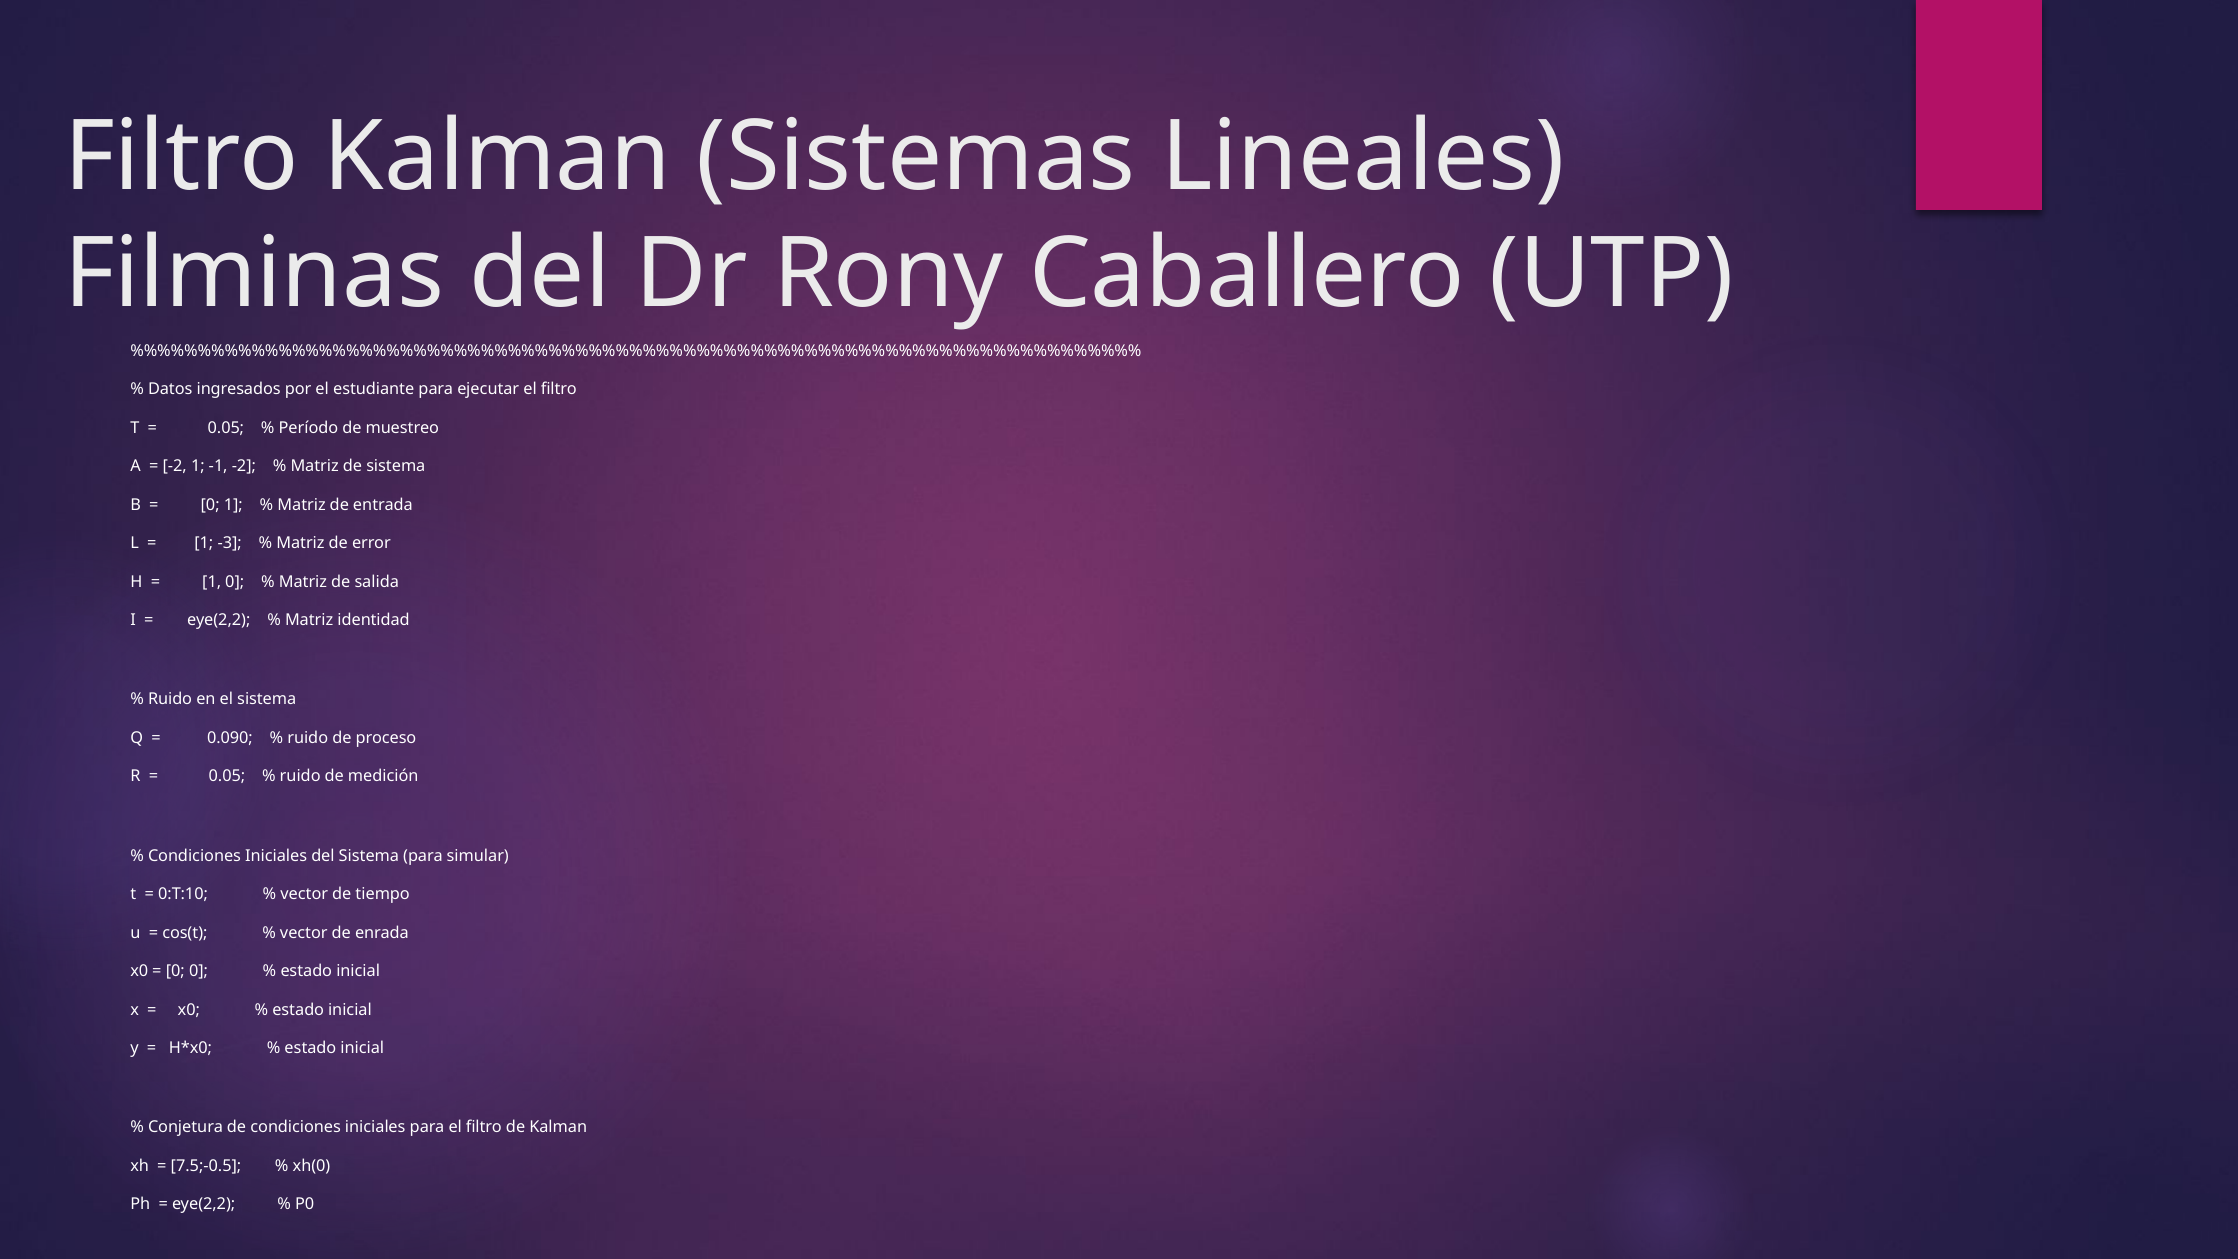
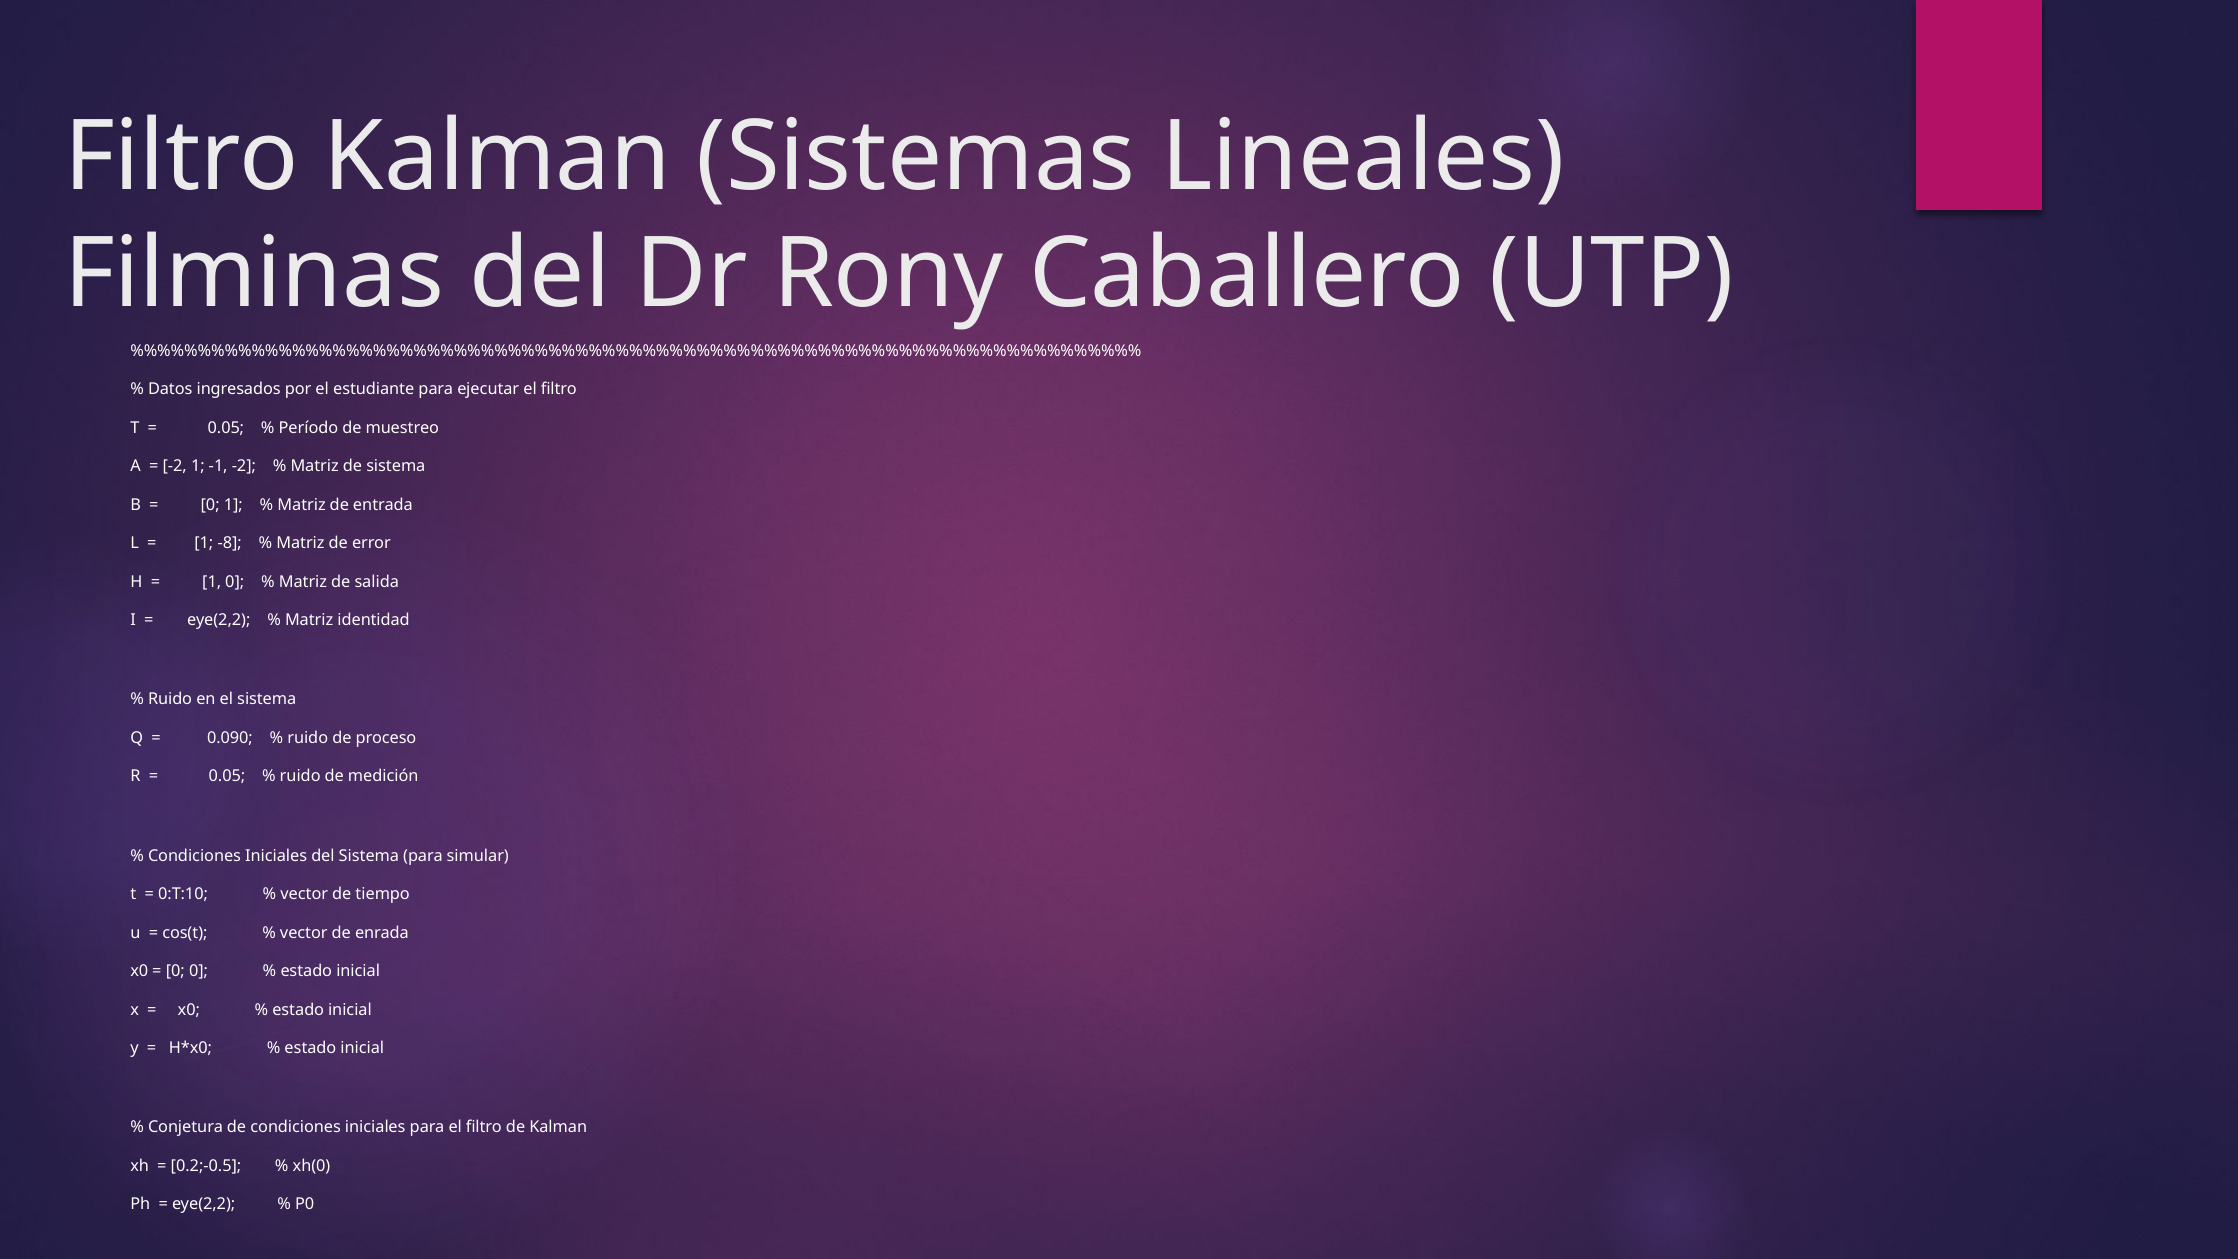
-3: -3 -> -8
7.5;-0.5: 7.5;-0.5 -> 0.2;-0.5
